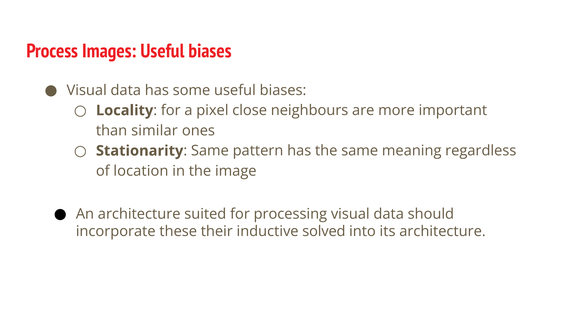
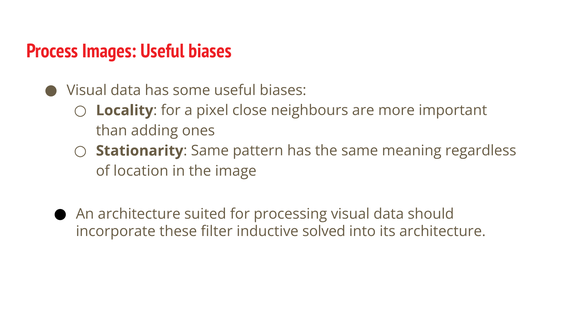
similar: similar -> adding
their: their -> filter
